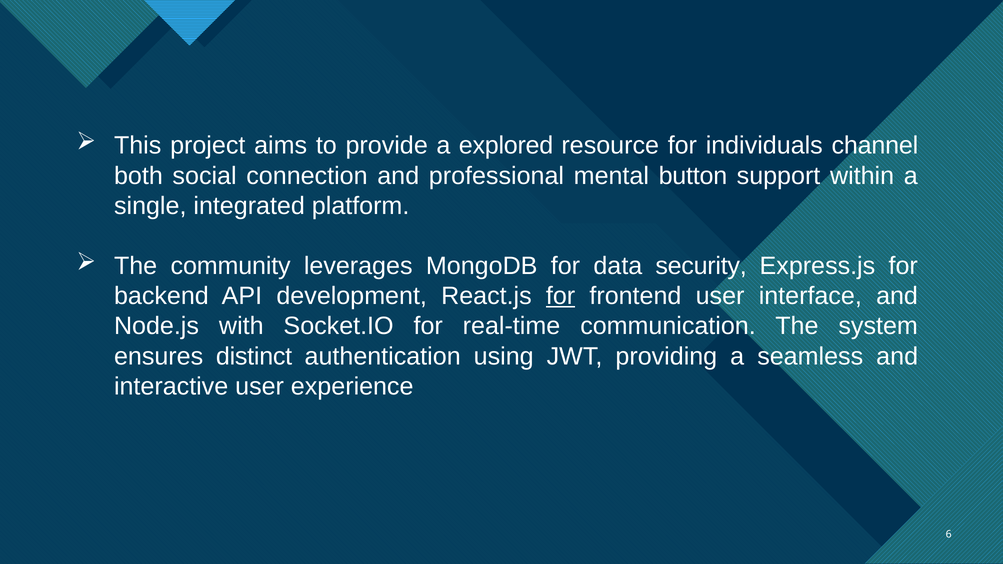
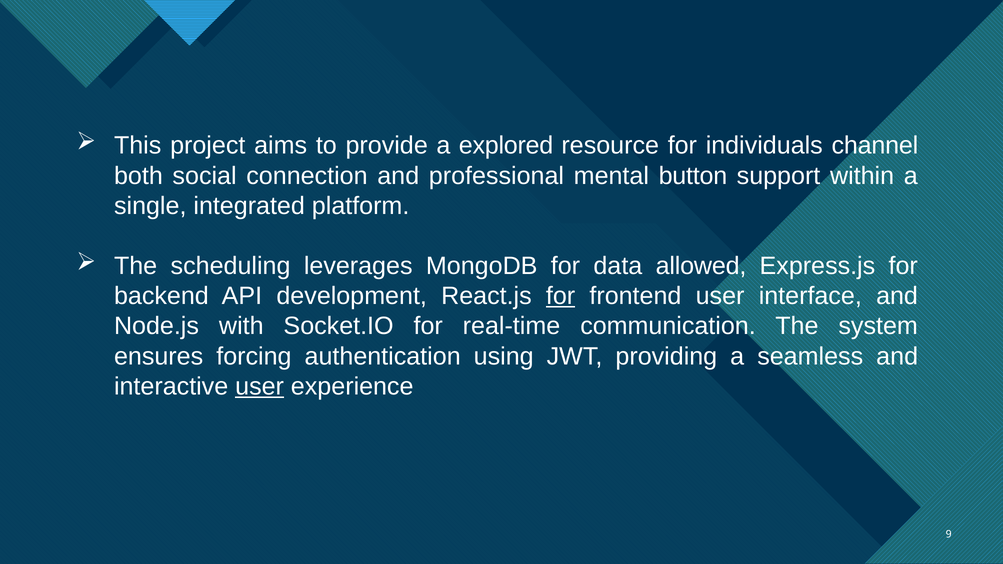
community: community -> scheduling
security: security -> allowed
distinct: distinct -> forcing
user at (260, 386) underline: none -> present
6: 6 -> 9
